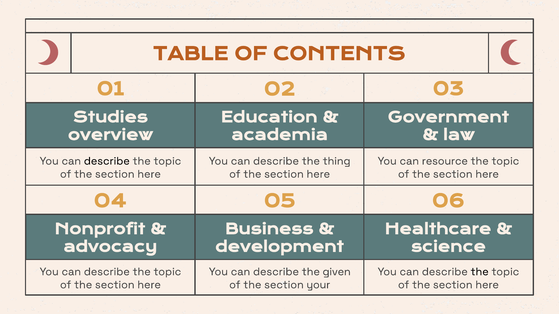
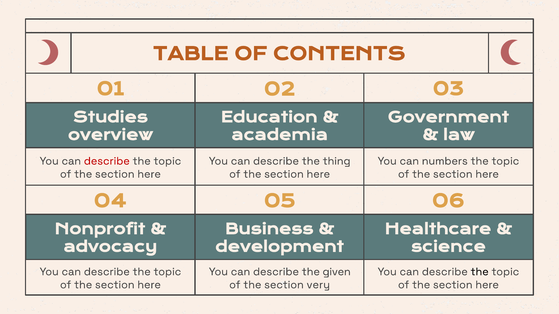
describe at (107, 161) colour: black -> red
resource: resource -> numbers
your: your -> very
